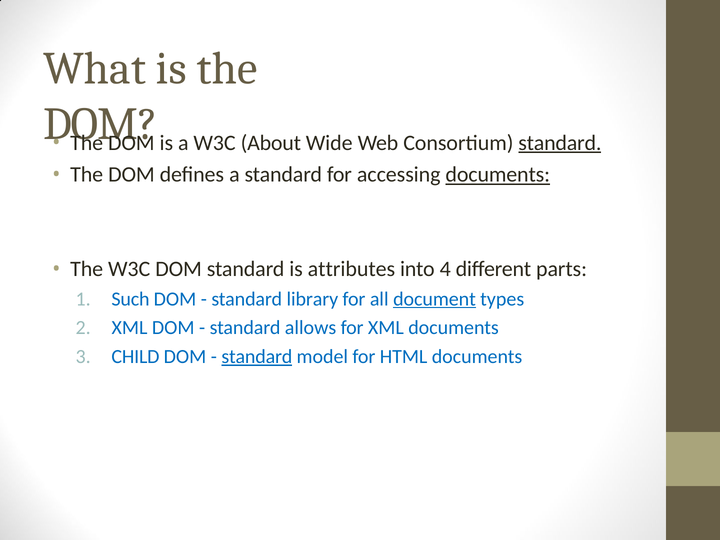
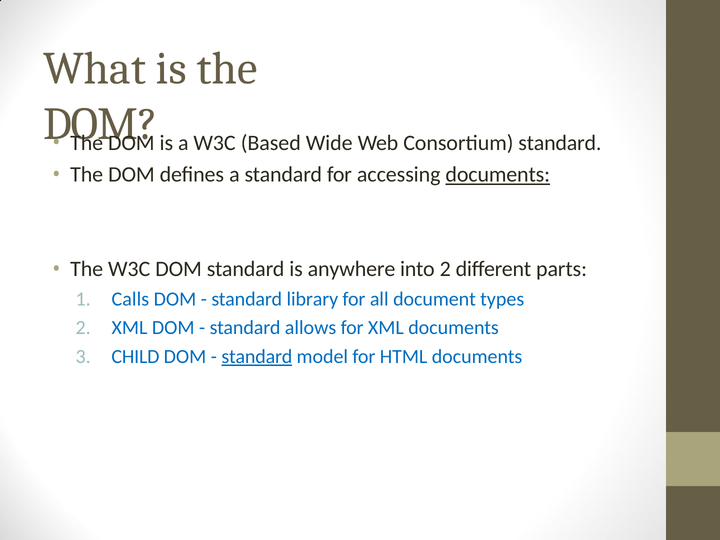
About: About -> Based
standard at (560, 143) underline: present -> none
attributes: attributes -> anywhere
into 4: 4 -> 2
Such: Such -> Calls
document underline: present -> none
